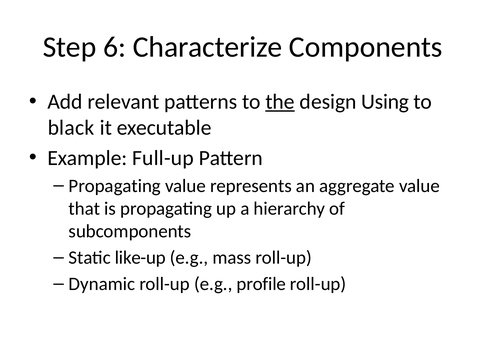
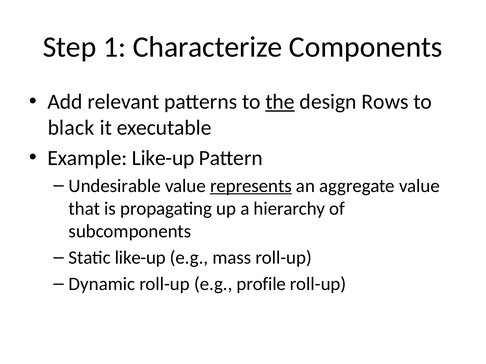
6: 6 -> 1
Using: Using -> Rows
Example Full-up: Full-up -> Like-up
Propagating at (115, 186): Propagating -> Undesirable
represents underline: none -> present
